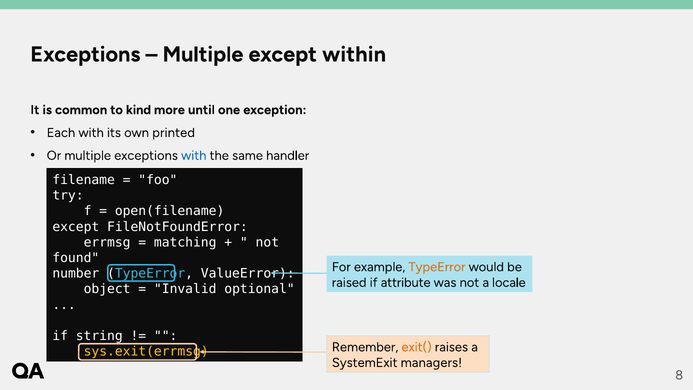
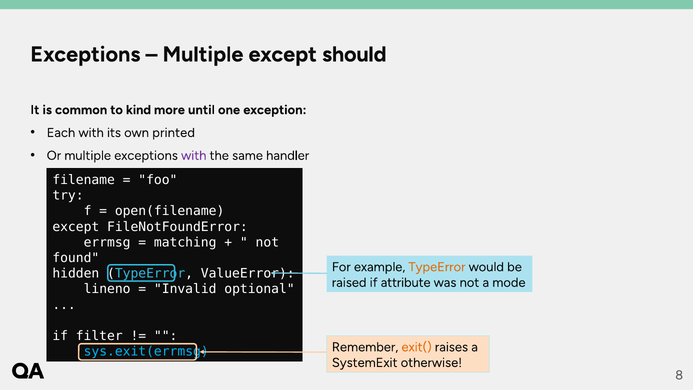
within: within -> should
with at (194, 155) colour: blue -> purple
number: number -> hidden
locale: locale -> mode
object: object -> lineno
string: string -> filter
sys.exit(errmsg colour: yellow -> light blue
managers: managers -> otherwise
